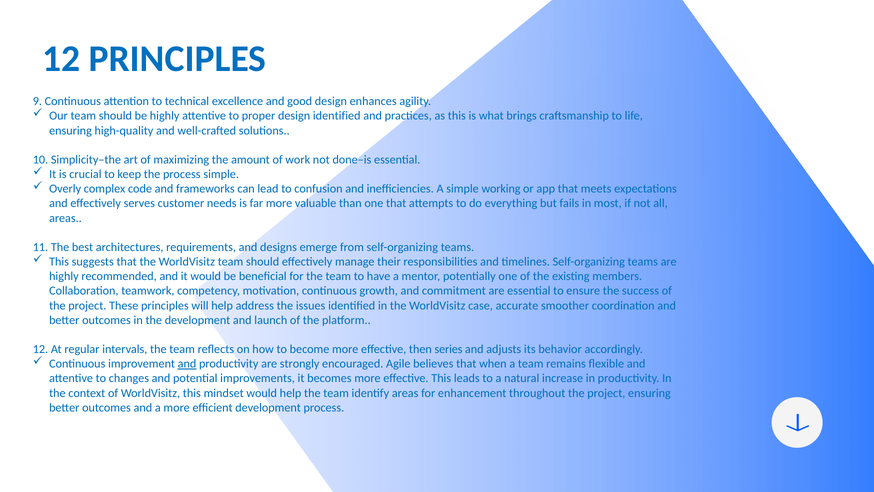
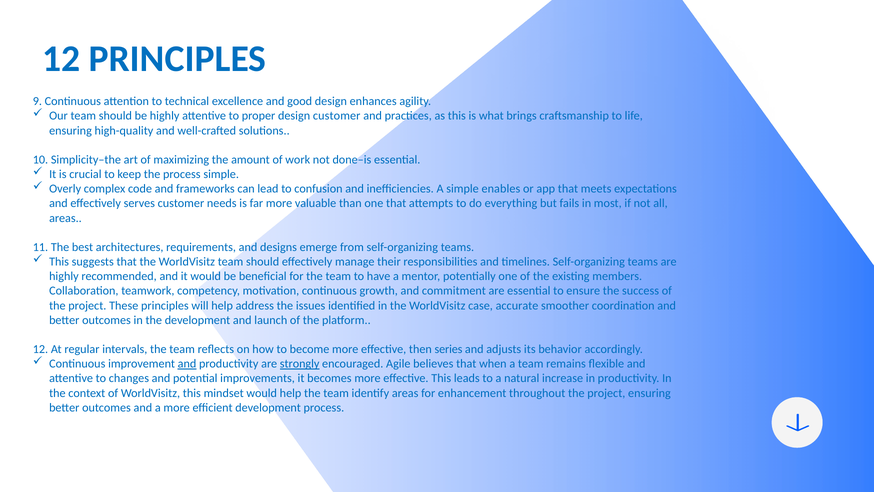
design identified: identified -> customer
working: working -> enables
strongly underline: none -> present
